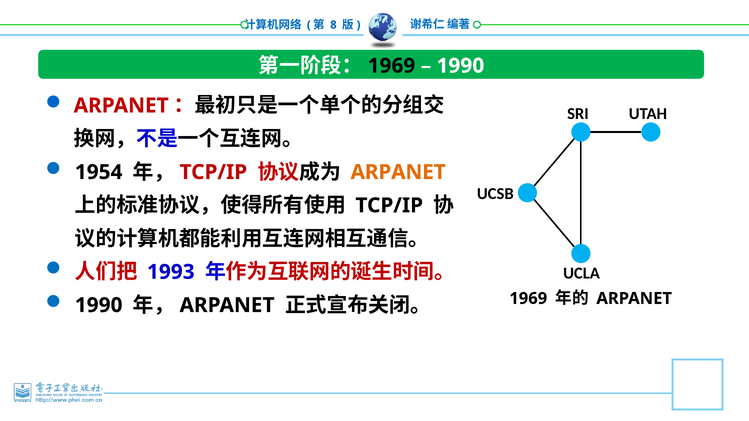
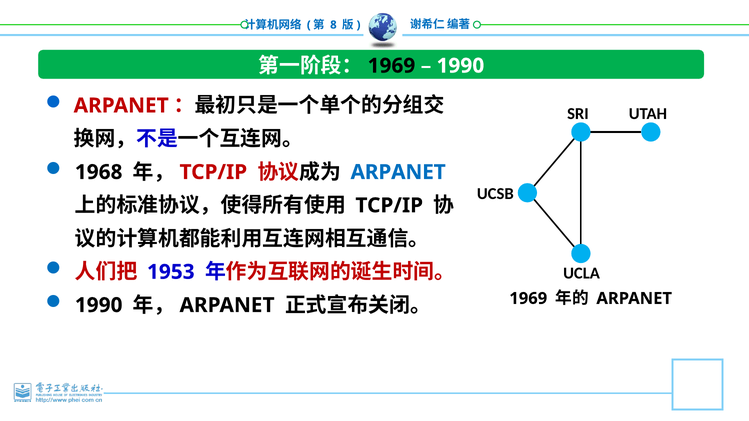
1954: 1954 -> 1968
ARPANET at (398, 172) colour: orange -> blue
1993: 1993 -> 1953
